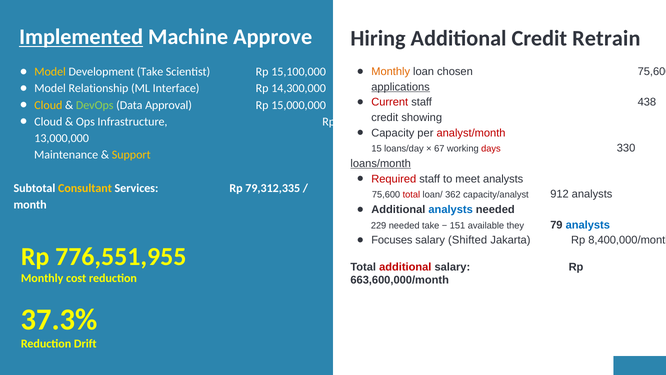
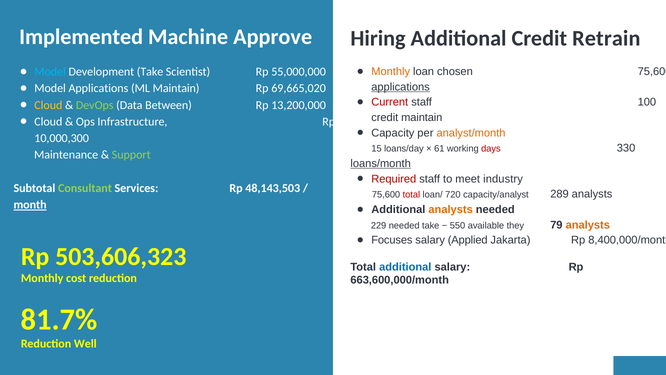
Implemented underline: present -> none
Model at (50, 72) colour: yellow -> light blue
15,100,000: 15,100,000 -> 55,000,000
Model Relationship: Relationship -> Applications
ML Interface: Interface -> Maintain
14,300,000: 14,300,000 -> 69,665,020
438: 438 -> 100
Approval: Approval -> Between
15,000,000: 15,000,000 -> 13,200,000
credit showing: showing -> maintain
analyst/month colour: red -> orange
13,000,000: 13,000,000 -> 10,000,300
67: 67 -> 61
Support colour: yellow -> light green
meet analysts: analysts -> industry
Consultant colour: yellow -> light green
79,312,335: 79,312,335 -> 48,143,503
362: 362 -> 720
912: 912 -> 289
month underline: none -> present
analysts at (451, 209) colour: blue -> orange
151: 151 -> 550
analysts at (588, 225) colour: blue -> orange
Shifted: Shifted -> Applied
776,551,955: 776,551,955 -> 503,606,323
additional at (405, 267) colour: red -> blue
37.3%: 37.3% -> 81.7%
Drift: Drift -> Well
